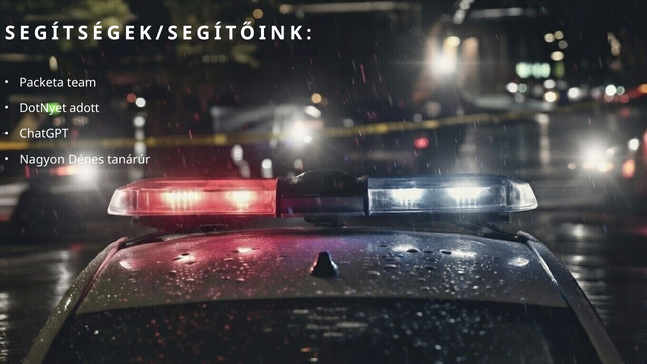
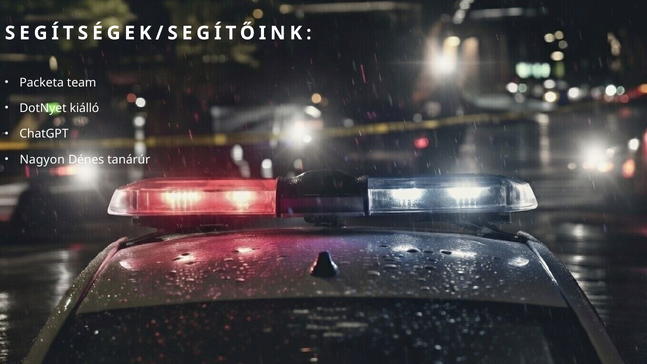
adott: adott -> kiálló
